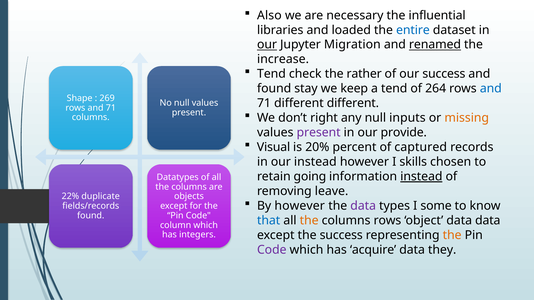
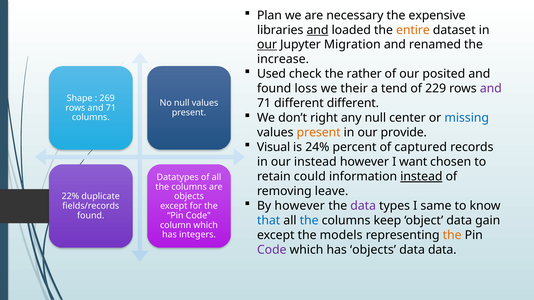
Also: Also -> Plan
influential: influential -> expensive
and at (317, 30) underline: none -> present
entire colour: blue -> orange
renamed underline: present -> none
Tend at (271, 74): Tend -> Used
our success: success -> posited
stay: stay -> loss
keep: keep -> their
264: 264 -> 229
and at (491, 89) colour: blue -> purple
inputs: inputs -> center
missing colour: orange -> blue
present at (319, 133) colour: purple -> orange
20%: 20% -> 24%
skills: skills -> want
going: going -> could
some: some -> same
the at (309, 221) colour: orange -> blue
columns rows: rows -> keep
data data: data -> gain
the success: success -> models
has acquire: acquire -> objects
data they: they -> data
